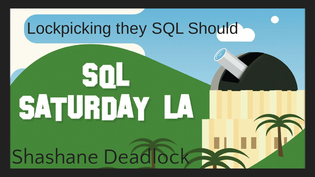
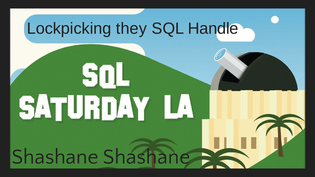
Should: Should -> Handle
Shashane Deadlock: Deadlock -> Shashane
